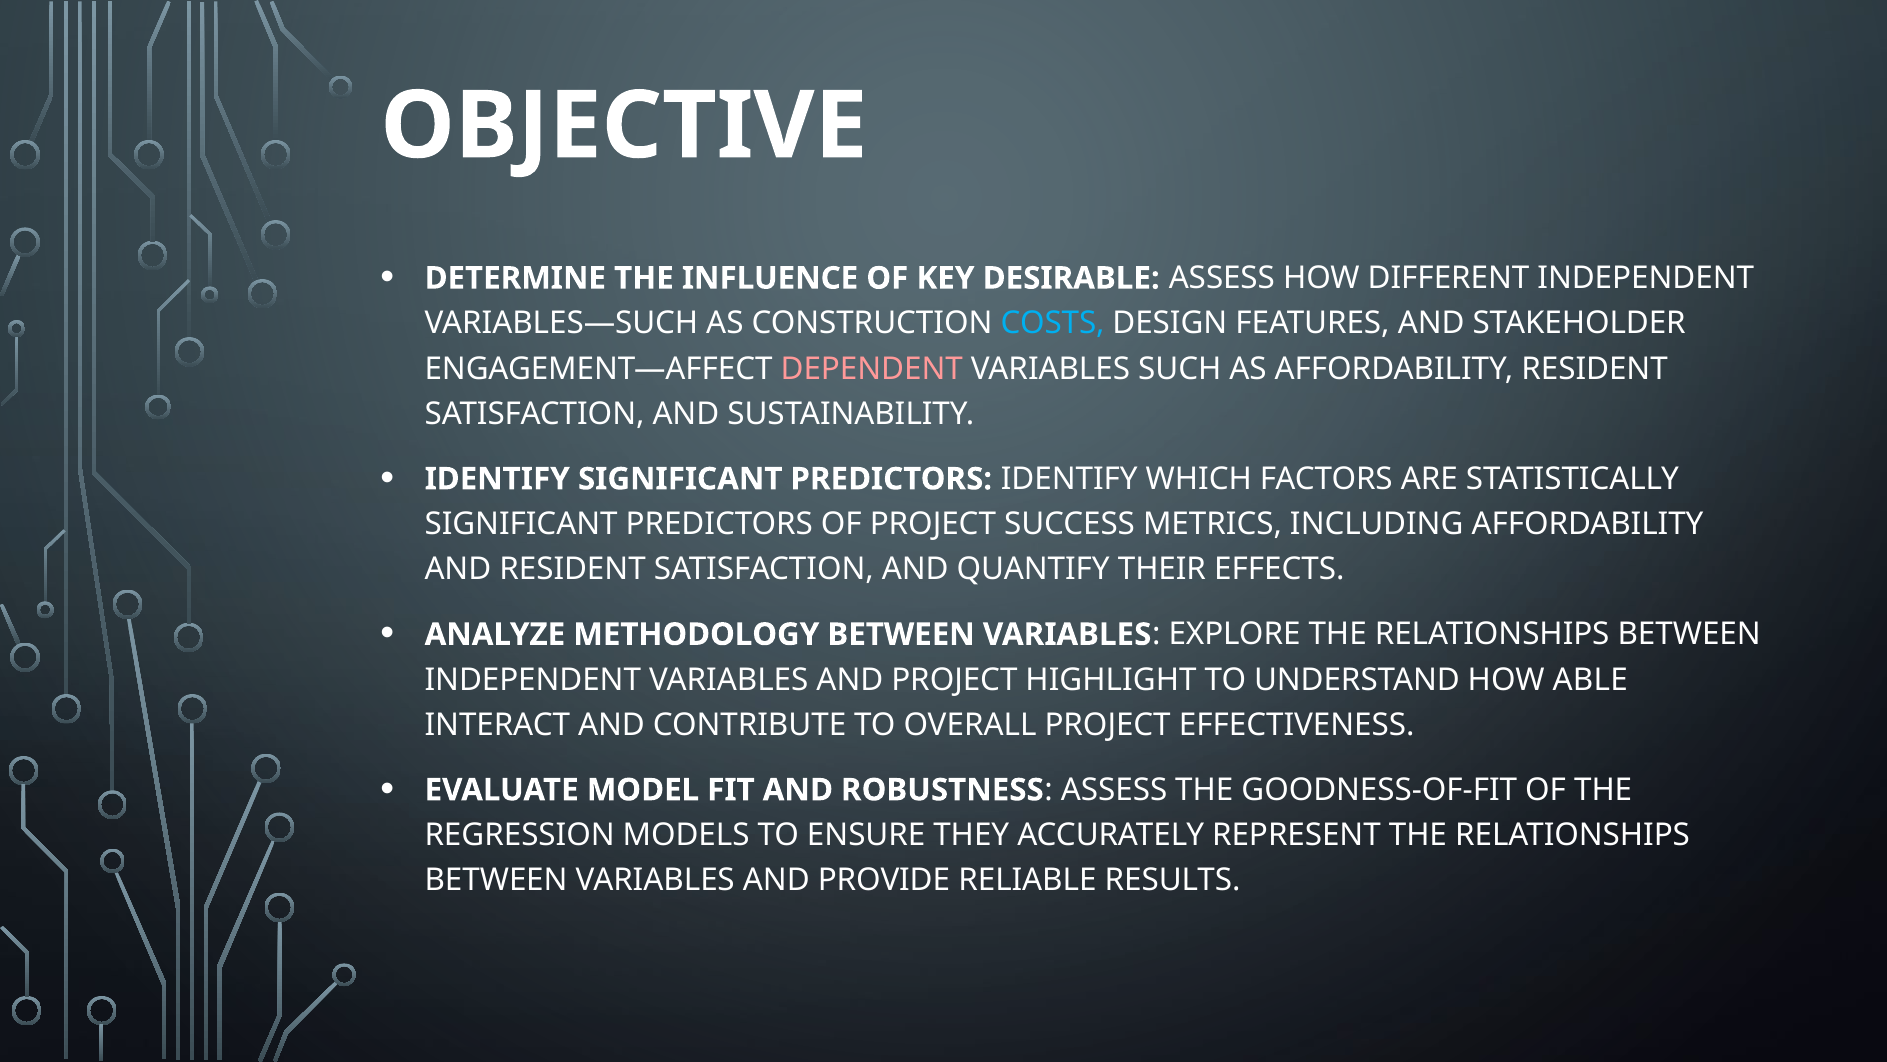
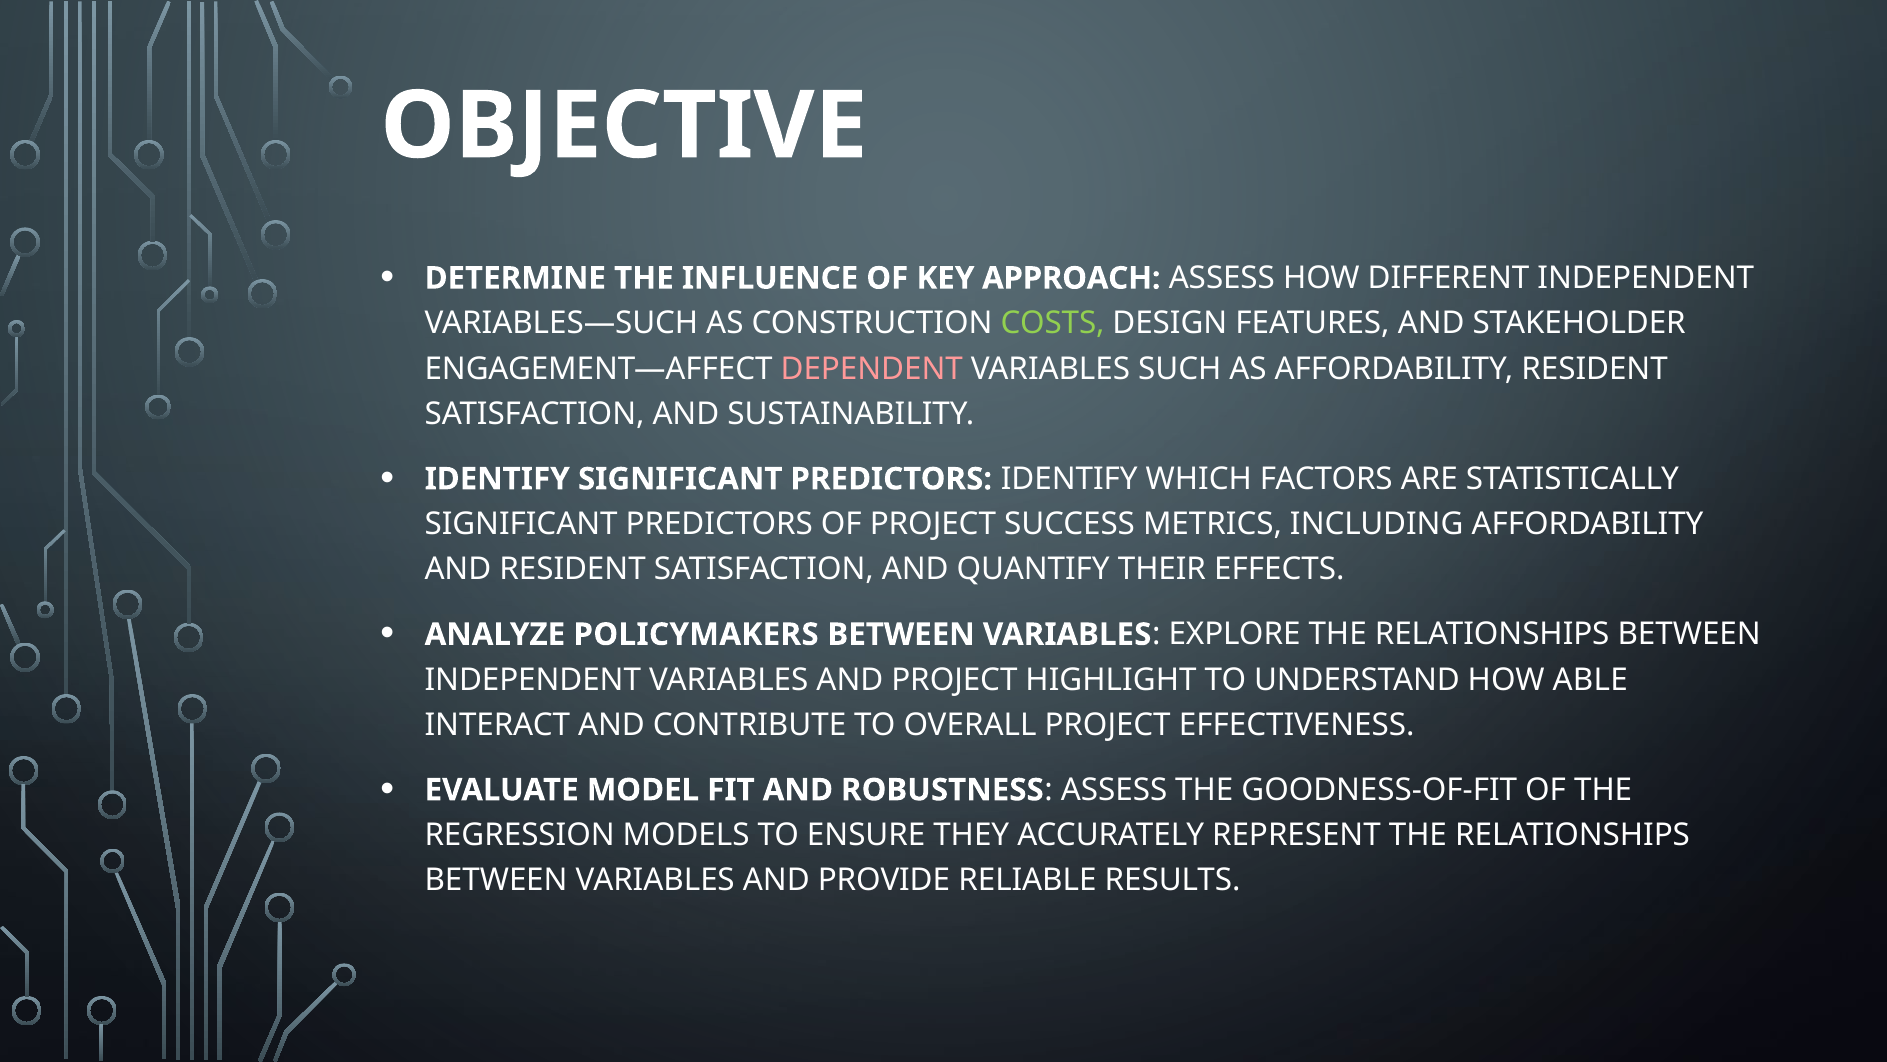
DESIRABLE: DESIRABLE -> APPROACH
COSTS colour: light blue -> light green
METHODOLOGY: METHODOLOGY -> POLICYMAKERS
